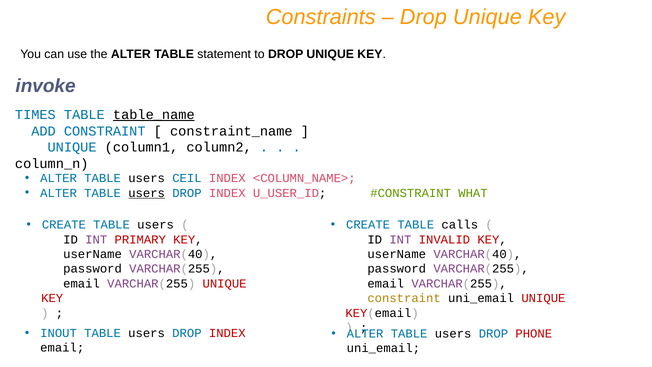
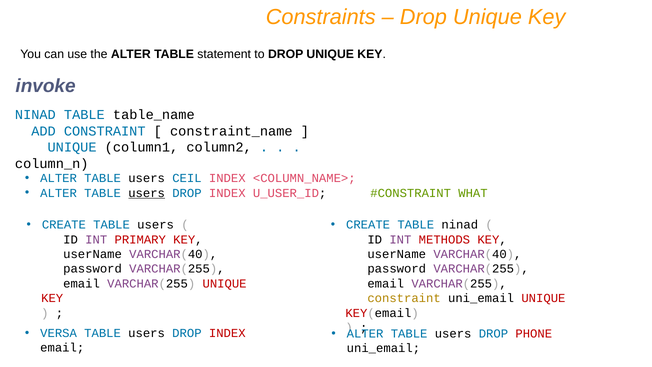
TIMES at (35, 115): TIMES -> NINAD
table_name underline: present -> none
TABLE calls: calls -> ninad
INVALID: INVALID -> METHODS
INOUT: INOUT -> VERSA
